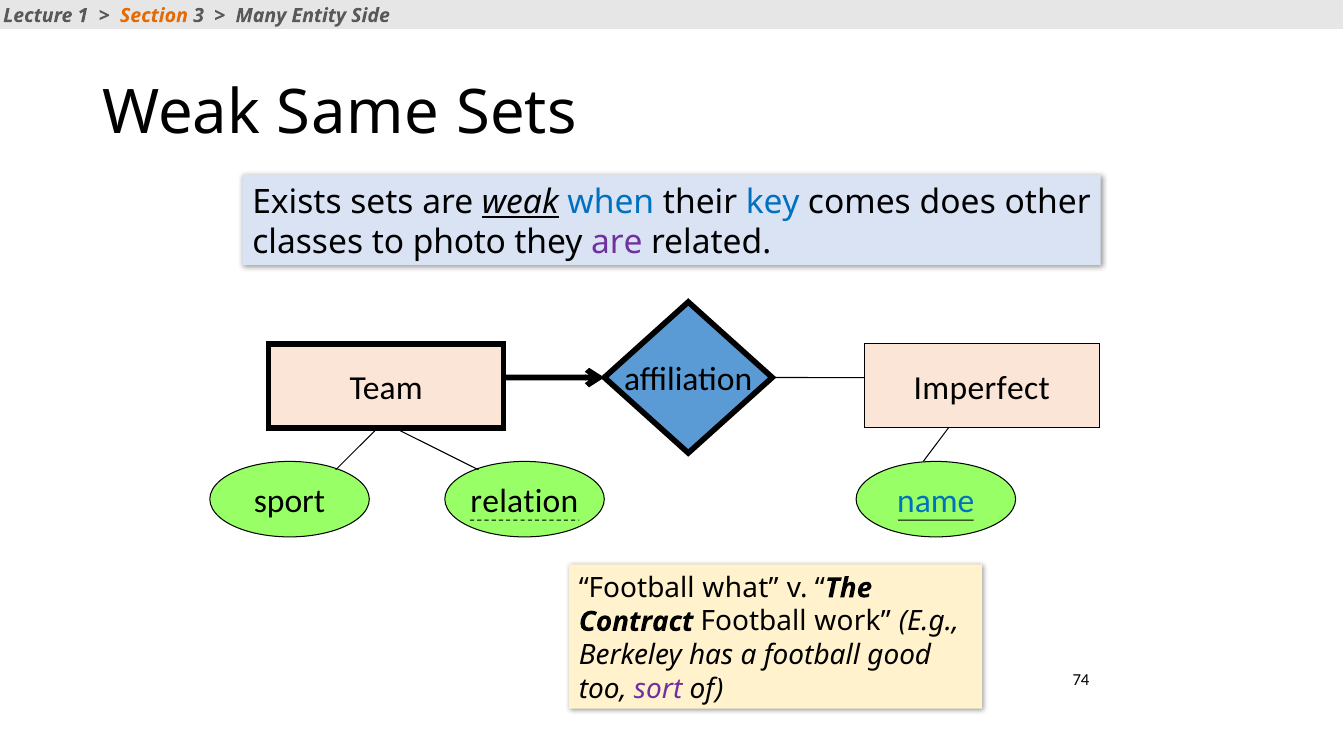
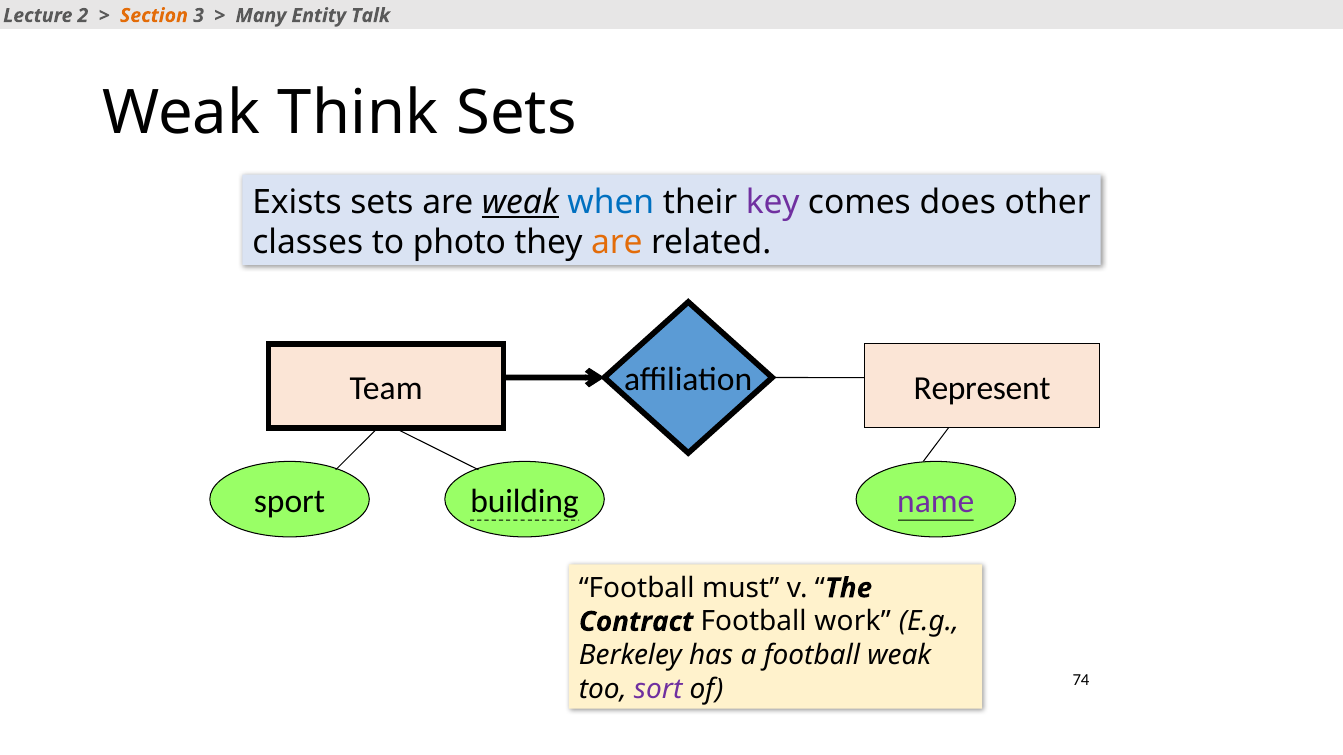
1: 1 -> 2
Side: Side -> Talk
Same: Same -> Think
key colour: blue -> purple
are at (617, 242) colour: purple -> orange
Imperfect: Imperfect -> Represent
relation: relation -> building
name colour: blue -> purple
what: what -> must
football good: good -> weak
